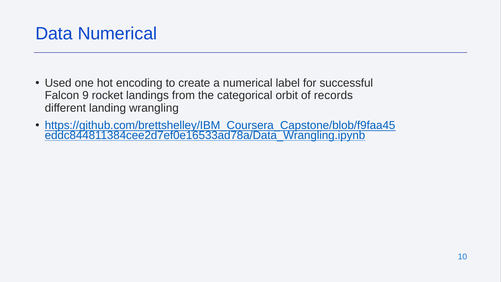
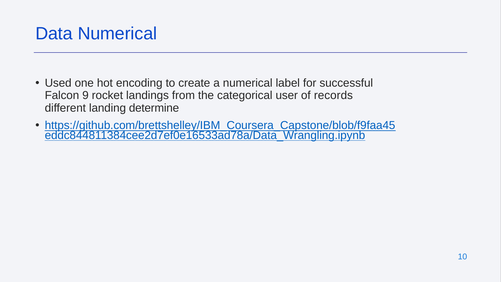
orbit: orbit -> user
wrangling: wrangling -> determine
